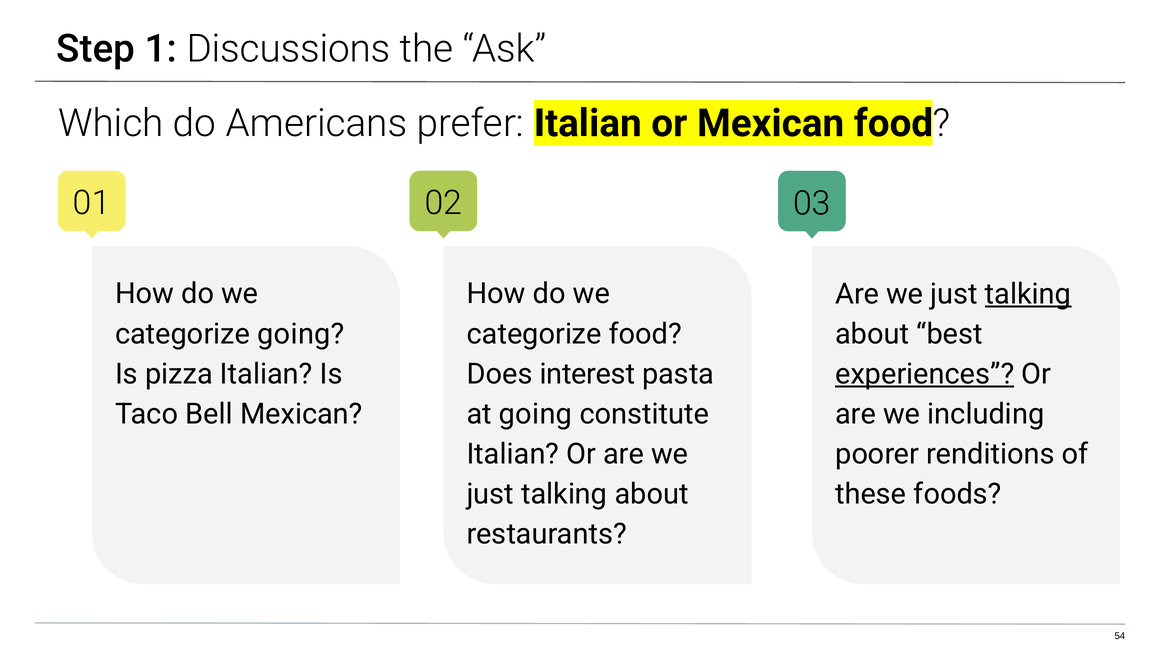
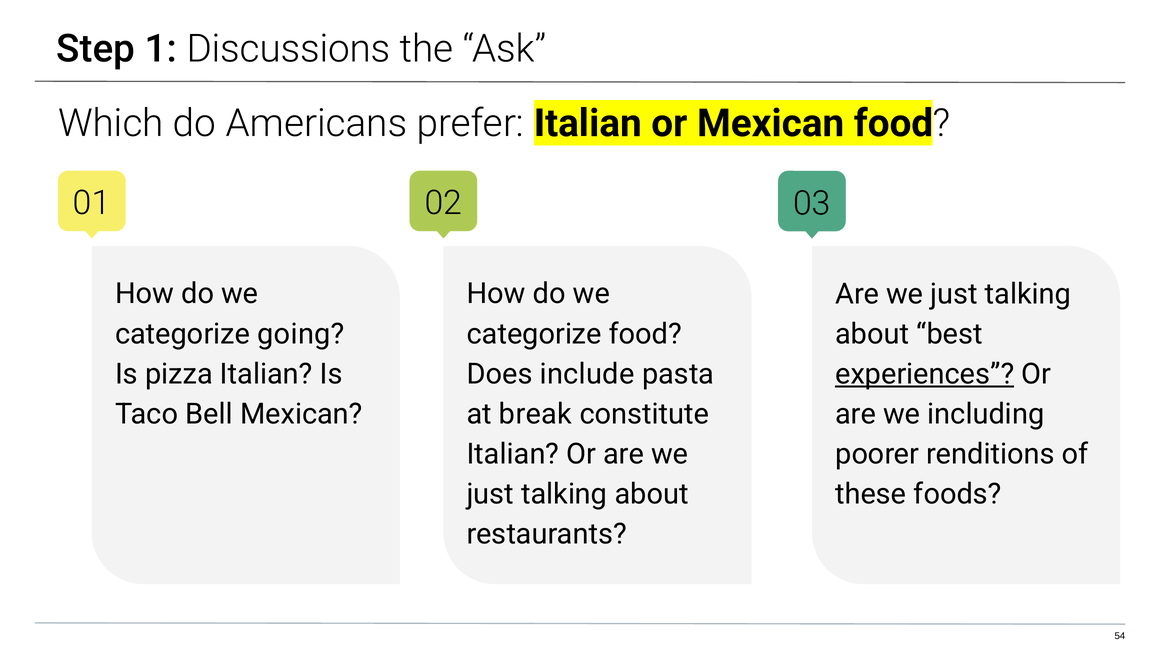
talking at (1028, 294) underline: present -> none
interest: interest -> include
at going: going -> break
